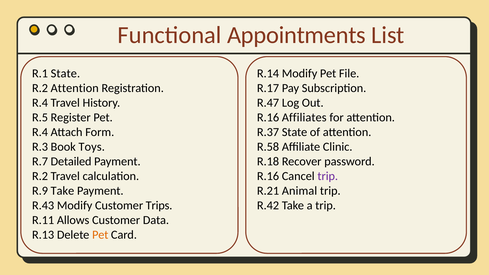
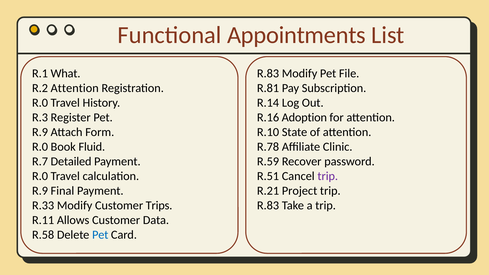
R.1 State: State -> What
R.14 at (268, 74): R.14 -> R.83
R.17: R.17 -> R.81
R.4 at (40, 103): R.4 -> R.0
R.47: R.47 -> R.14
R.5: R.5 -> R.3
Affiliates: Affiliates -> Adoption
R.4 at (40, 132): R.4 -> R.9
R.37: R.37 -> R.10
R.3 at (40, 147): R.3 -> R.0
Toys: Toys -> Fluid
R.58: R.58 -> R.78
R.18: R.18 -> R.59
R.2 at (40, 176): R.2 -> R.0
R.16 at (268, 176): R.16 -> R.51
R.9 Take: Take -> Final
Animal: Animal -> Project
R.43: R.43 -> R.33
R.42 at (268, 206): R.42 -> R.83
R.13: R.13 -> R.58
Pet at (100, 235) colour: orange -> blue
